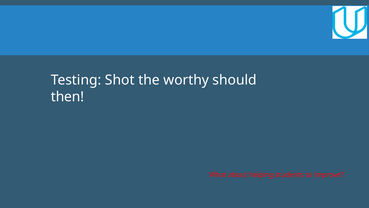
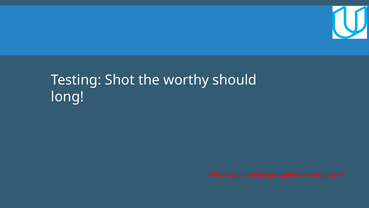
then: then -> long
